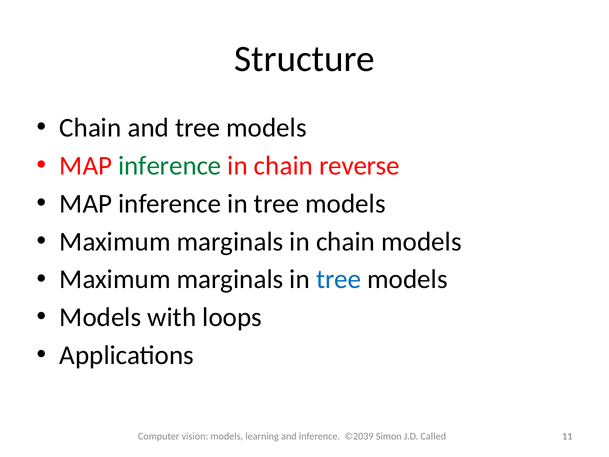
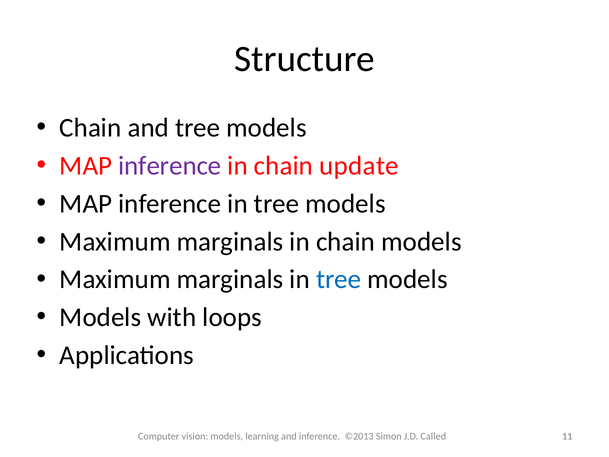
inference at (170, 166) colour: green -> purple
reverse: reverse -> update
©2039: ©2039 -> ©2013
